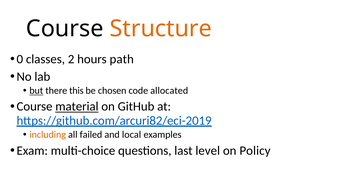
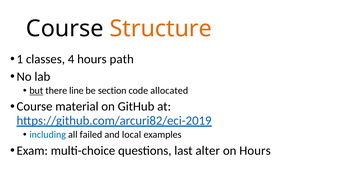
0: 0 -> 1
2: 2 -> 4
this: this -> line
chosen: chosen -> section
material underline: present -> none
including colour: orange -> blue
level: level -> alter
on Policy: Policy -> Hours
